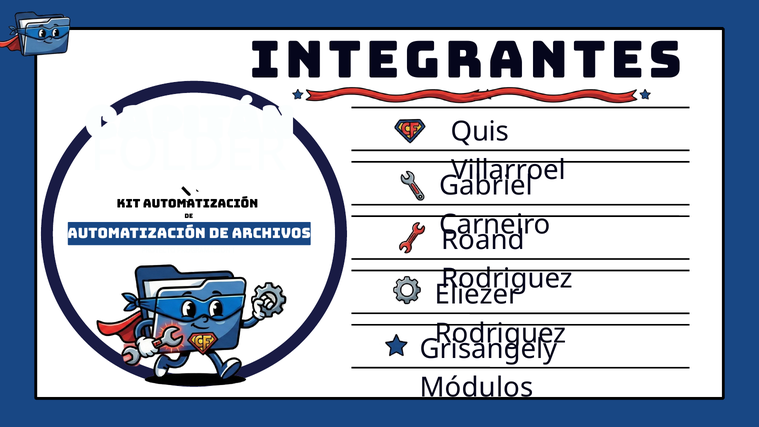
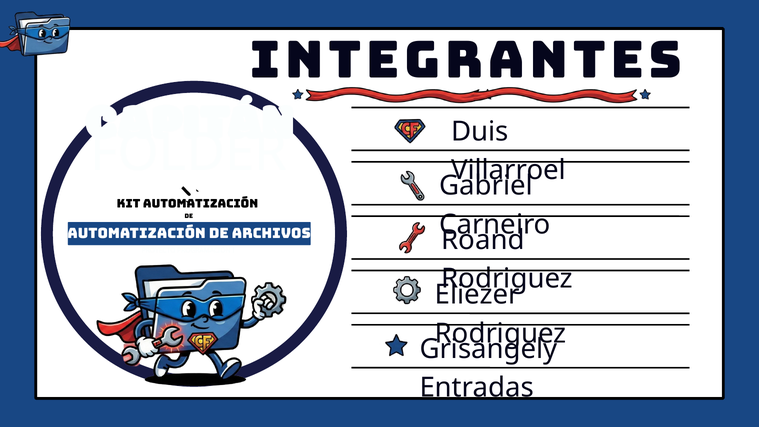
Quis: Quis -> Duis
Módulos: Módulos -> Entradas
